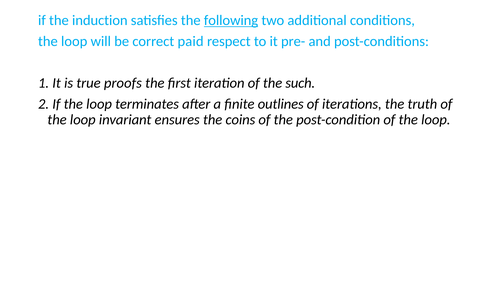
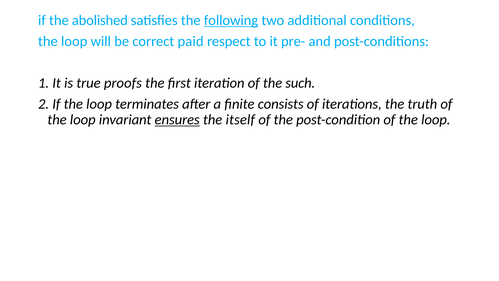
induction: induction -> abolished
outlines: outlines -> consists
ensures underline: none -> present
coins: coins -> itself
